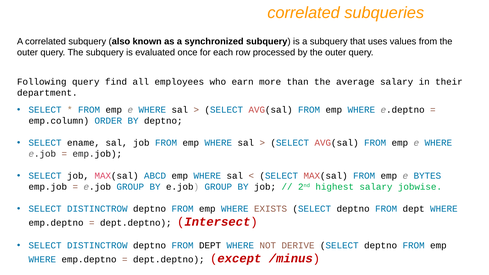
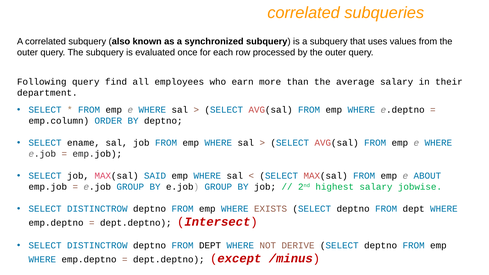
ABCD: ABCD -> SAID
BYTES: BYTES -> ABOUT
